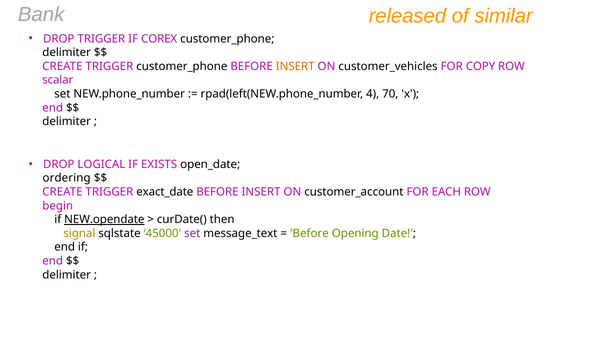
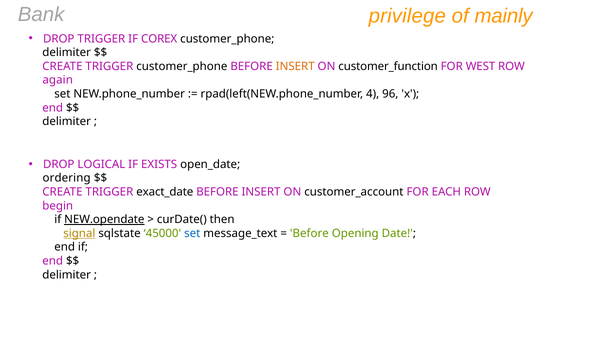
released: released -> privilege
similar: similar -> mainly
customer_vehicles: customer_vehicles -> customer_function
COPY: COPY -> WEST
scalar: scalar -> again
70: 70 -> 96
signal underline: none -> present
set at (192, 234) colour: purple -> blue
